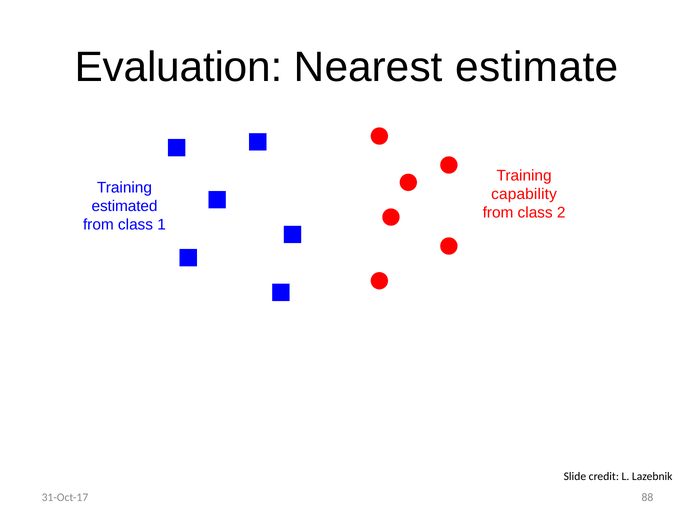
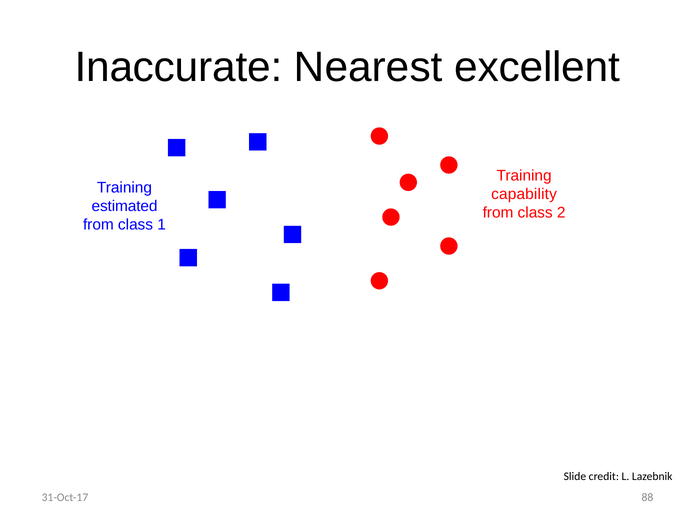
Evaluation: Evaluation -> Inaccurate
estimate: estimate -> excellent
